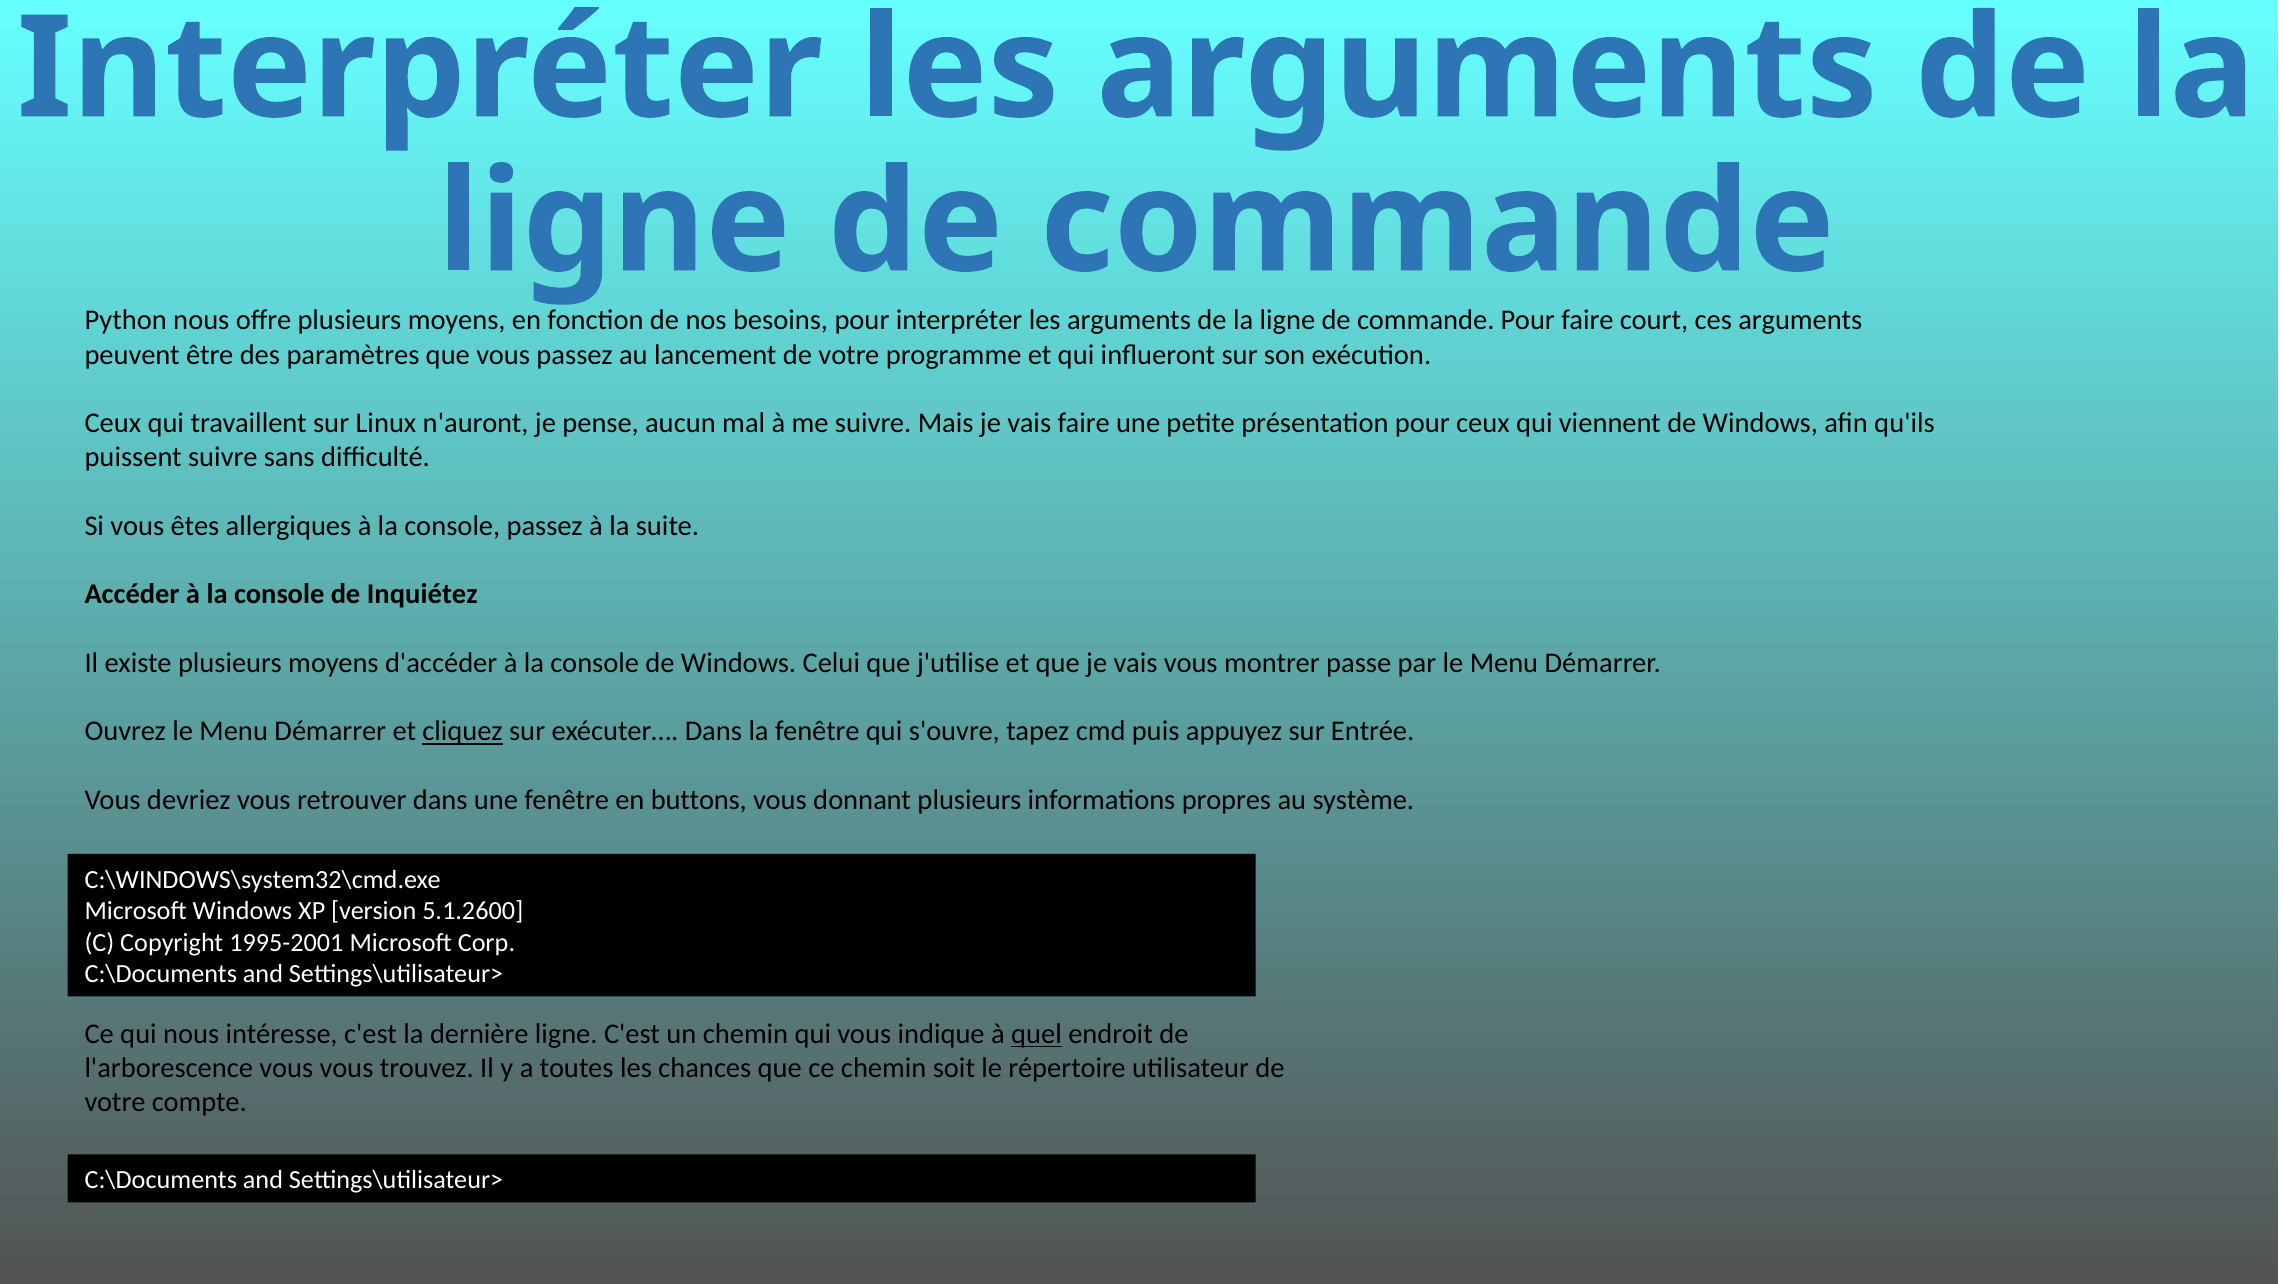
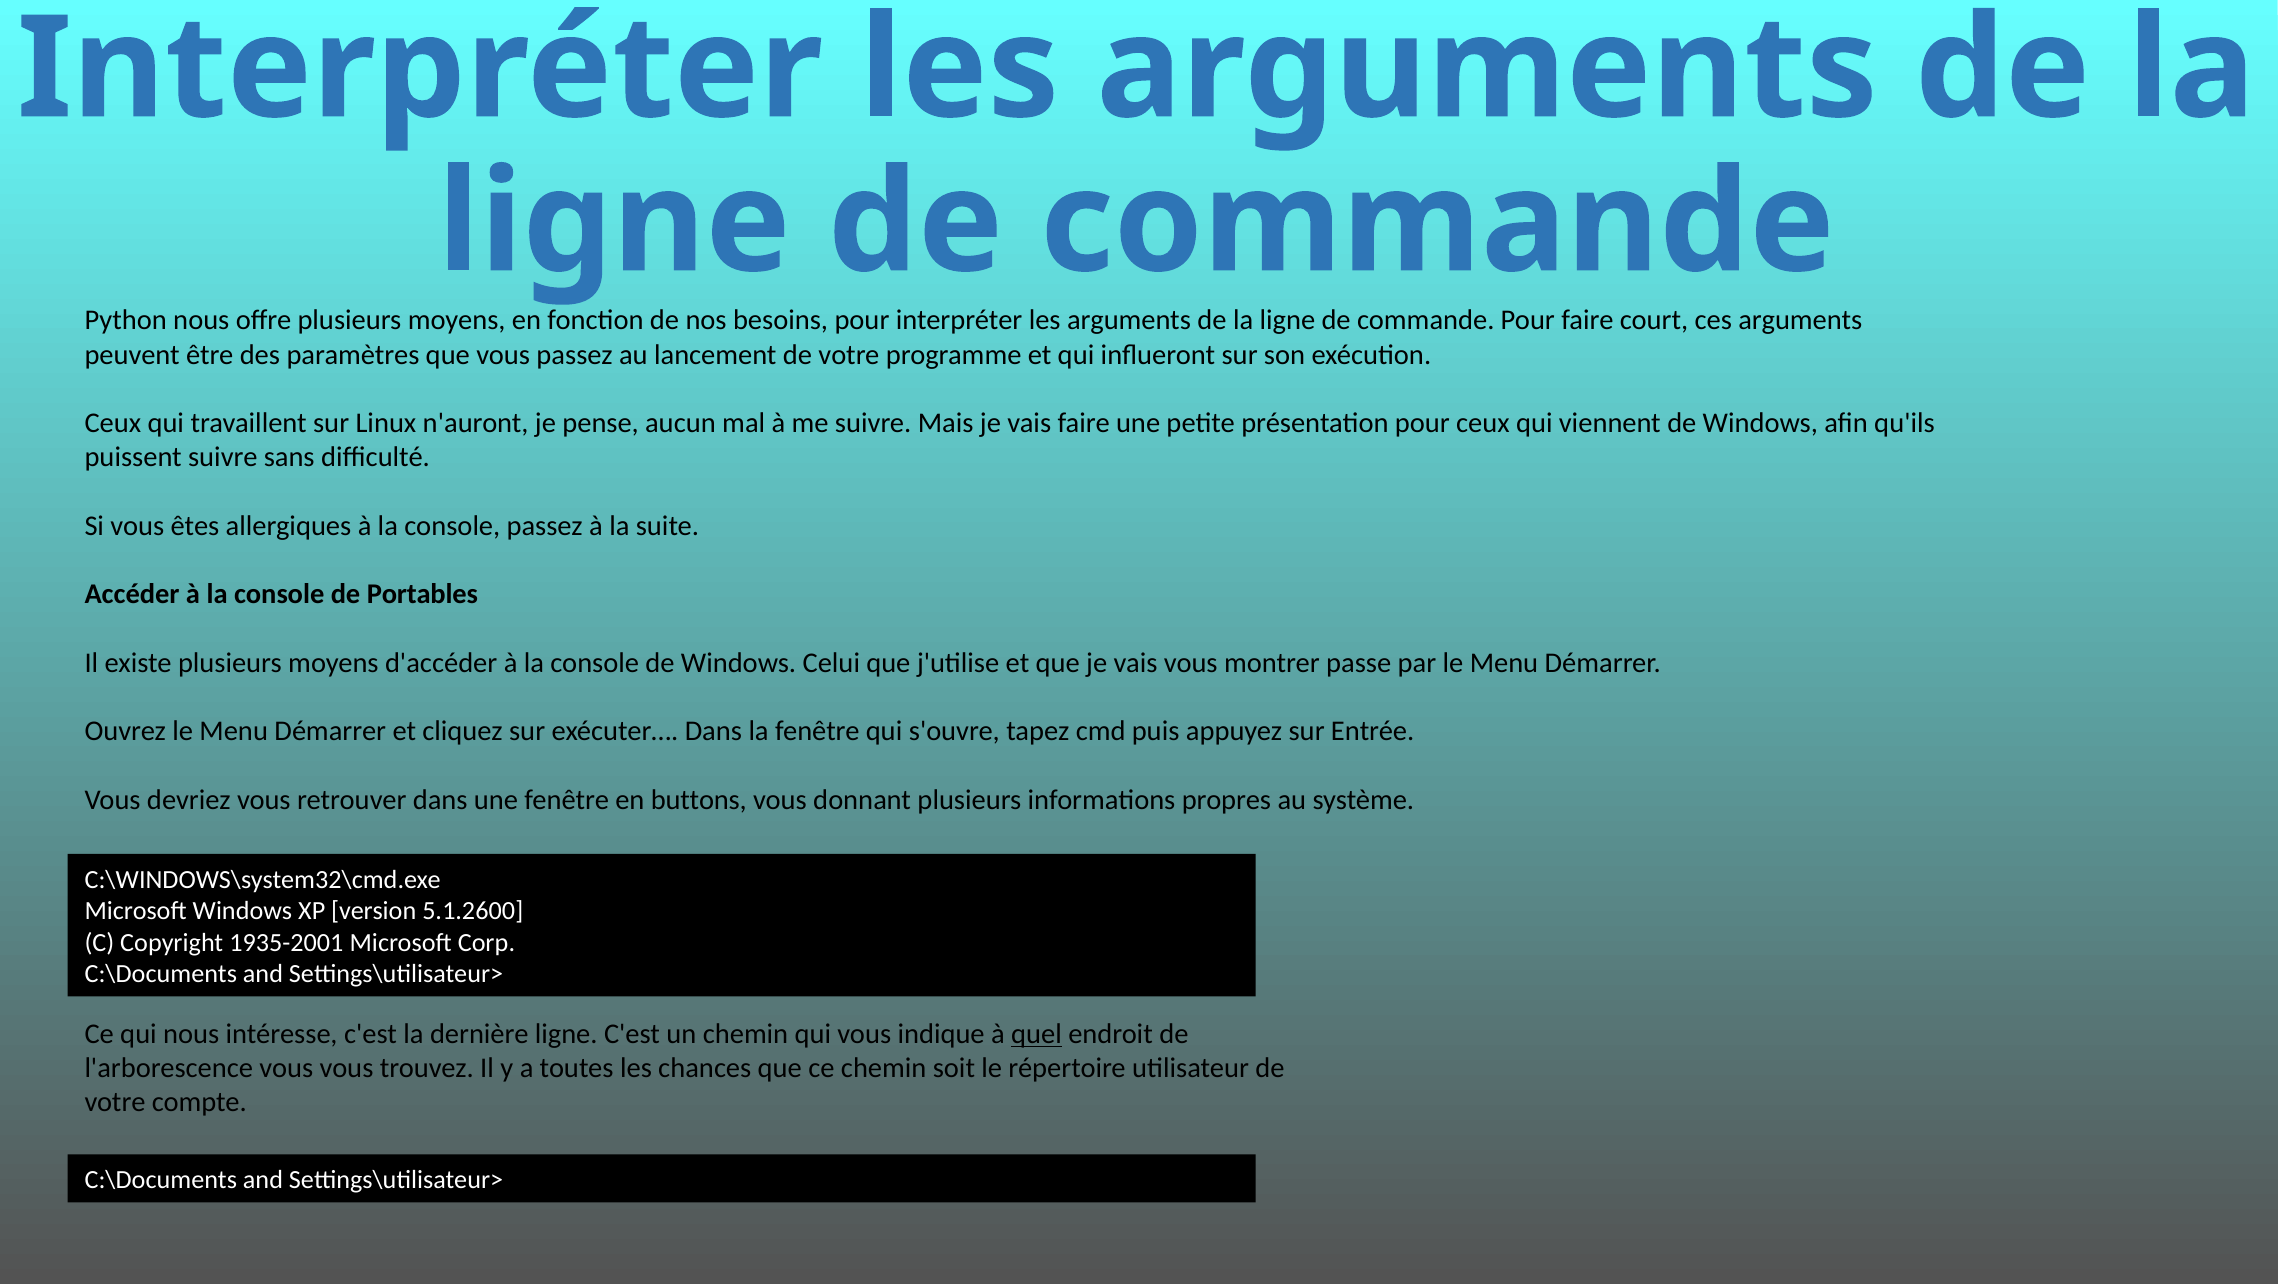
Inquiétez: Inquiétez -> Portables
cliquez underline: present -> none
1995-2001: 1995-2001 -> 1935-2001
